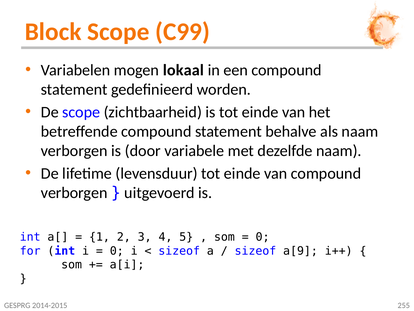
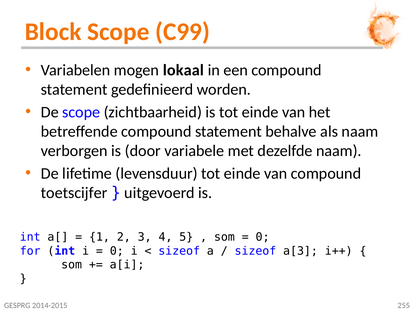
verborgen at (74, 192): verborgen -> toetscijfer
a[9: a[9 -> a[3
